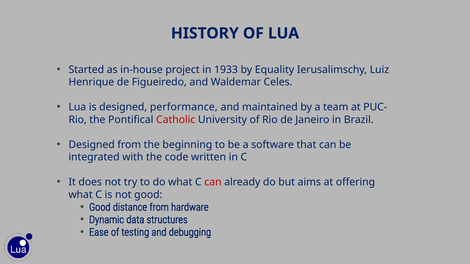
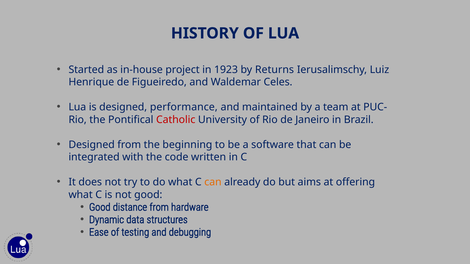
1933: 1933 -> 1923
Equality: Equality -> Returns
can at (213, 182) colour: red -> orange
